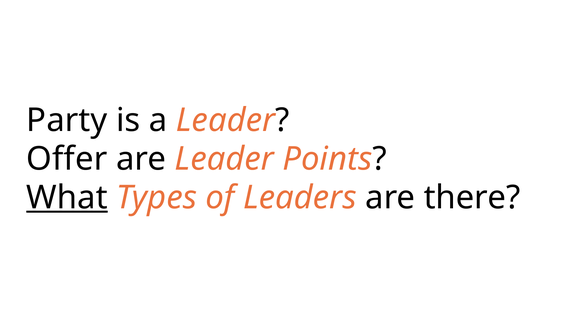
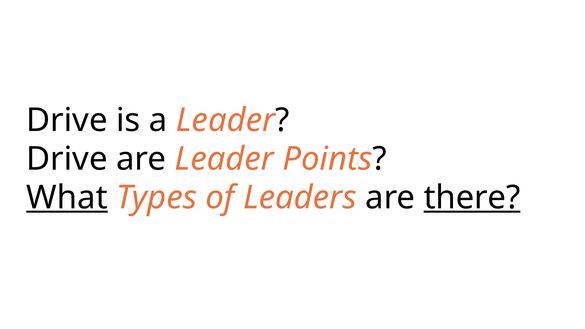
Party at (67, 120): Party -> Drive
Offer at (67, 159): Offer -> Drive
there underline: none -> present
